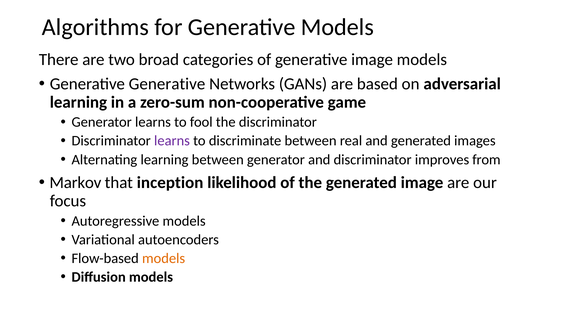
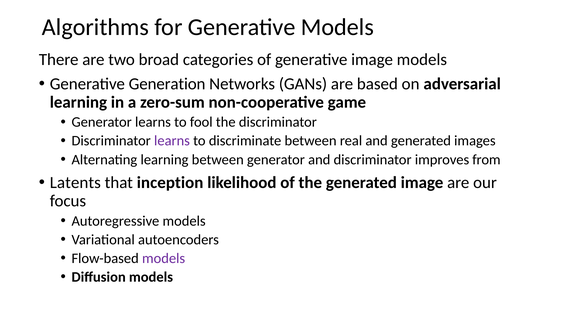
Generative Generative: Generative -> Generation
Markov: Markov -> Latents
models at (164, 258) colour: orange -> purple
